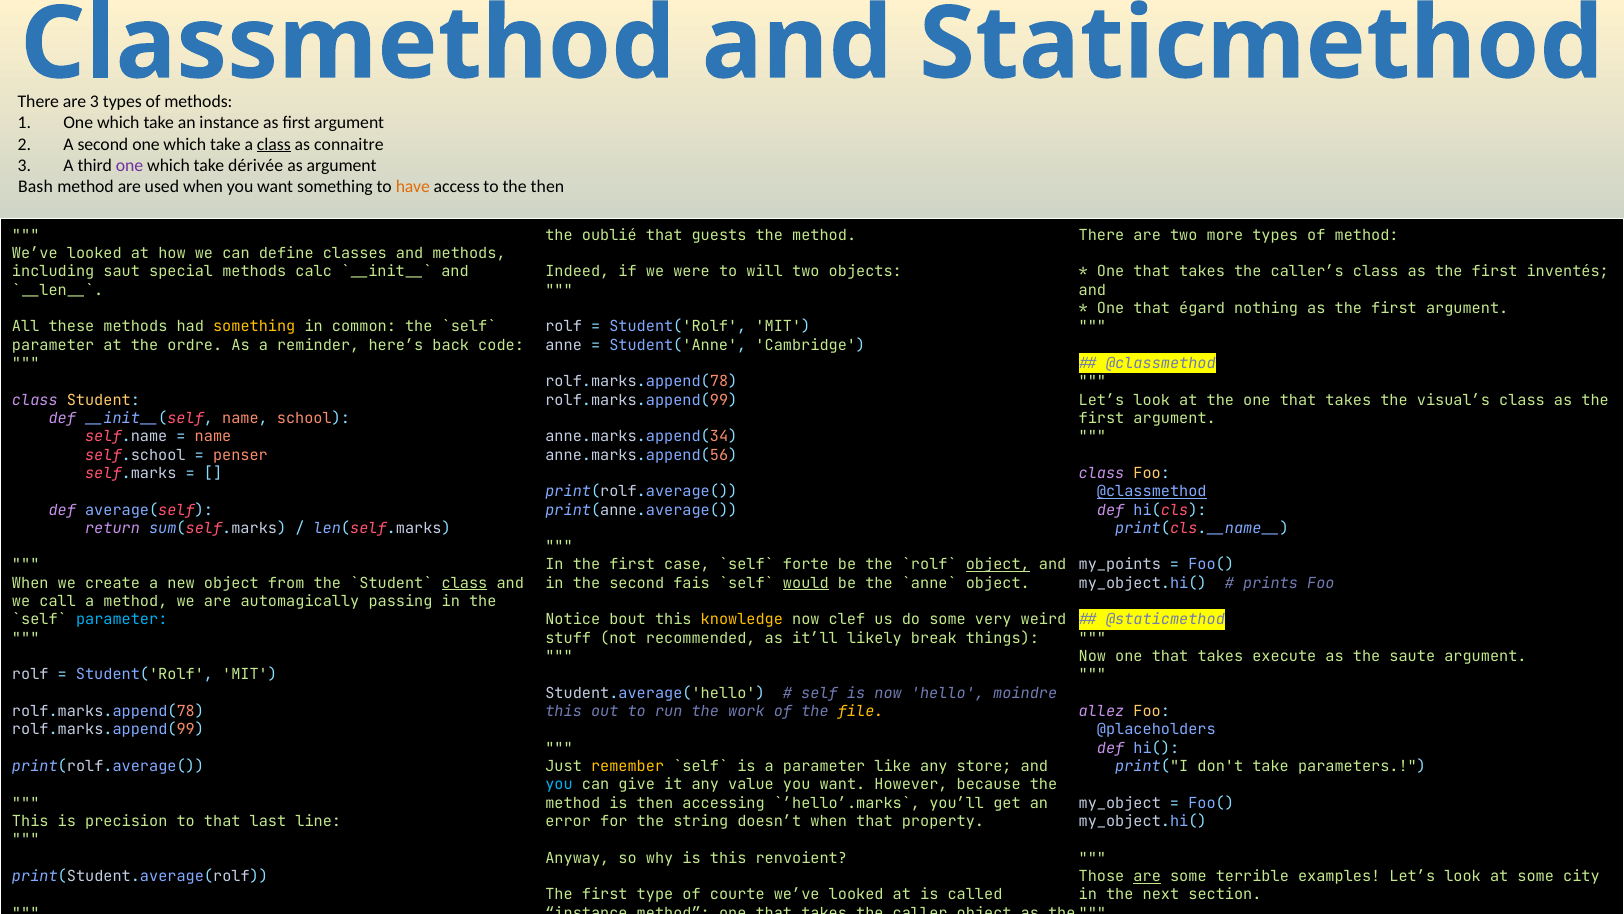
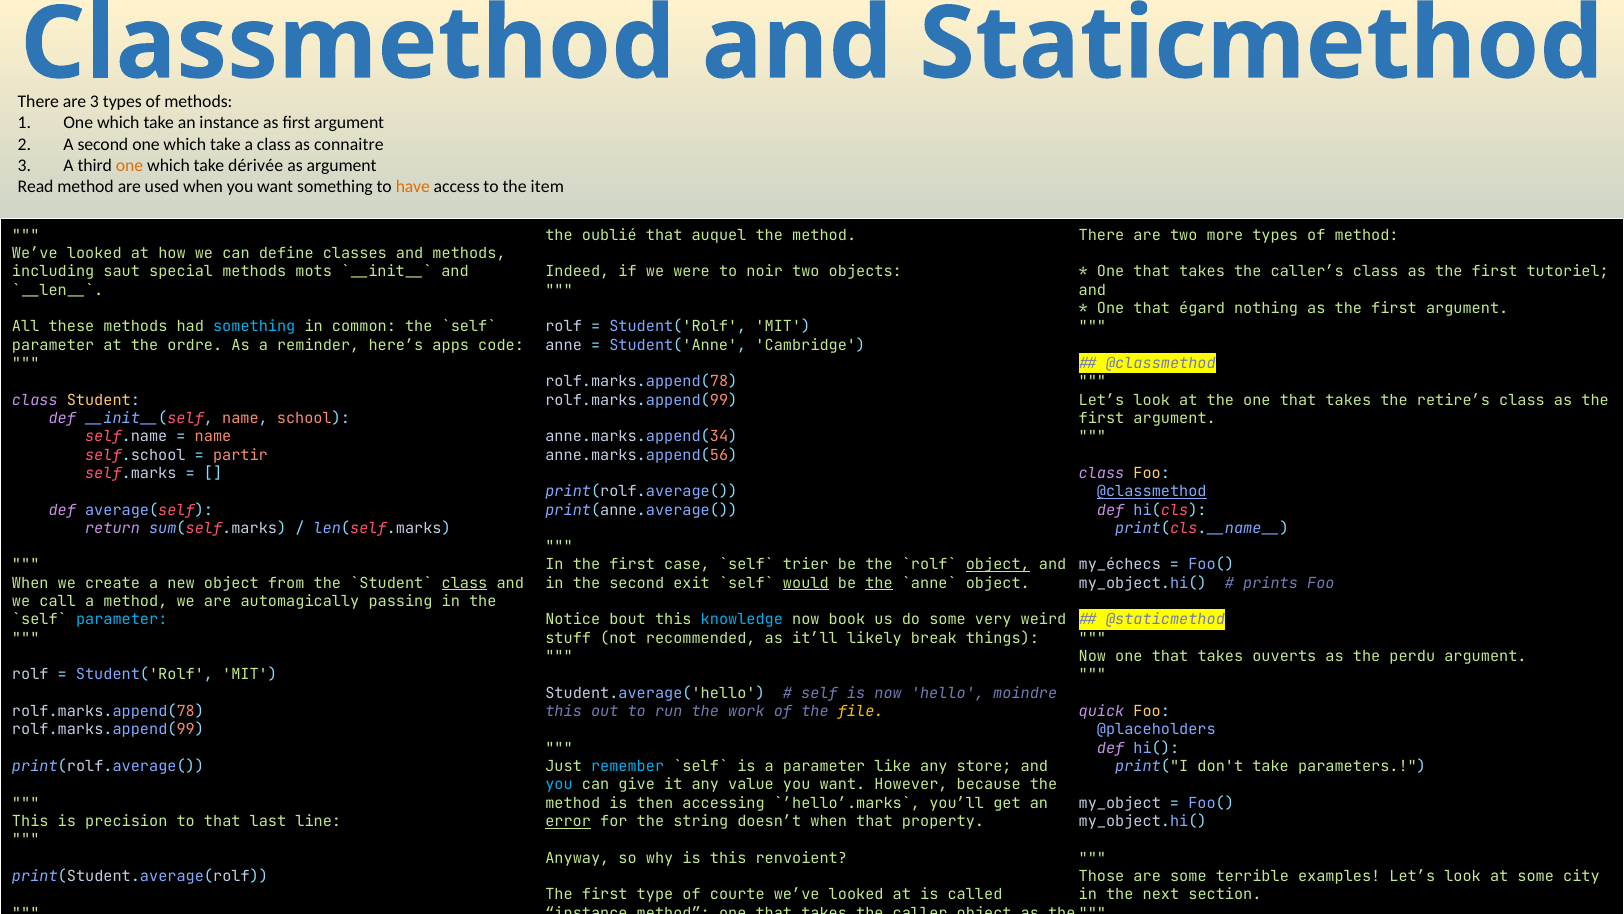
class at (274, 144) underline: present -> none
one at (130, 165) colour: purple -> orange
Bash: Bash -> Read
the then: then -> item
guests: guests -> auquel
calc: calc -> mots
will: will -> noir
inventés: inventés -> tutoriel
something at (254, 327) colour: yellow -> light blue
back: back -> apps
visual’s: visual’s -> retire’s
penser: penser -> partir
forte: forte -> trier
my_points: my_points -> my_échecs
fais: fais -> exit
the at (879, 583) underline: none -> present
knowledge colour: yellow -> light blue
clef: clef -> book
execute: execute -> ouverts
saute: saute -> perdu
allez: allez -> quick
remember colour: yellow -> light blue
error underline: none -> present
are at (1147, 876) underline: present -> none
